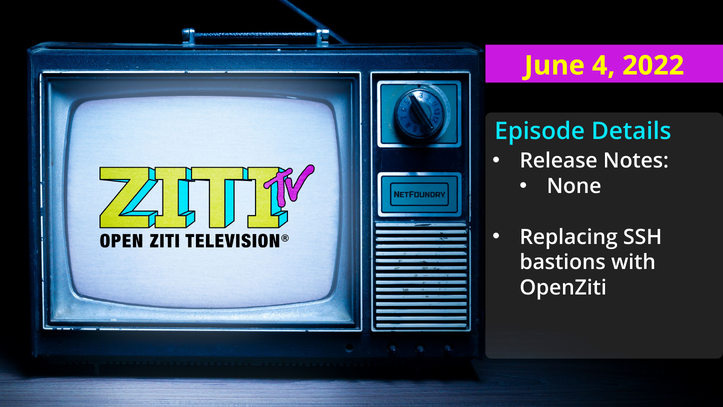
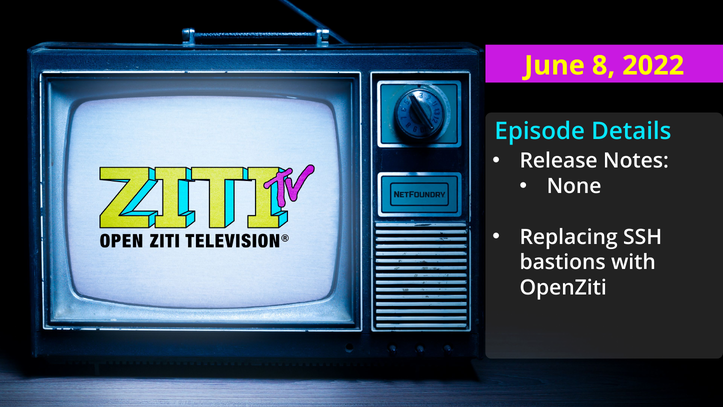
4: 4 -> 8
